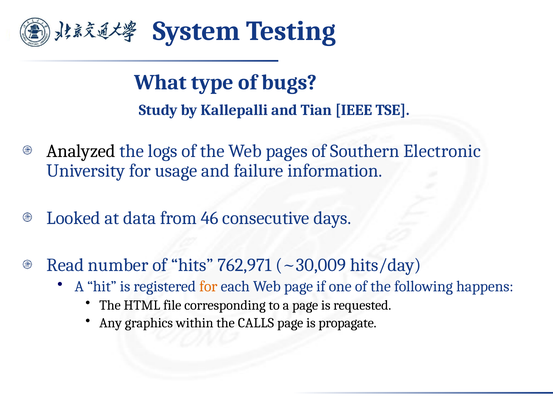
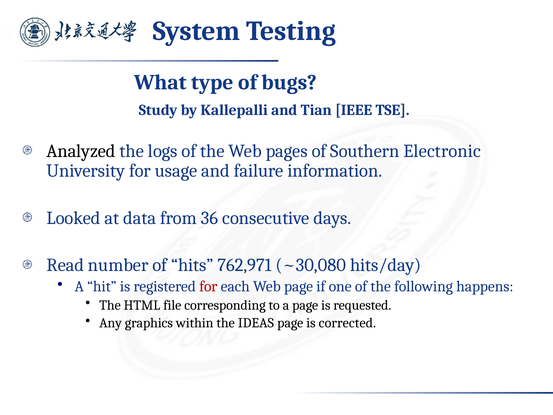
46: 46 -> 36
~30,009: ~30,009 -> ~30,080
for at (208, 286) colour: orange -> red
CALLS: CALLS -> IDEAS
propagate: propagate -> corrected
